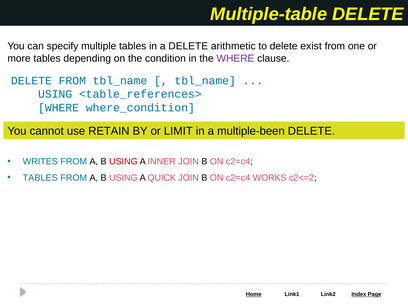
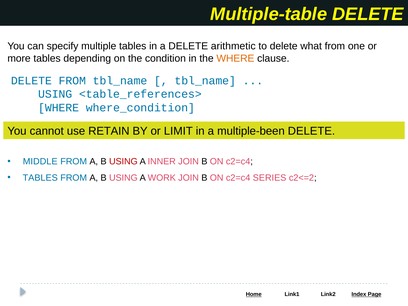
exist: exist -> what
WHERE at (235, 58) colour: purple -> orange
WRITES: WRITES -> MIDDLE
QUICK: QUICK -> WORK
WORKS: WORKS -> SERIES
